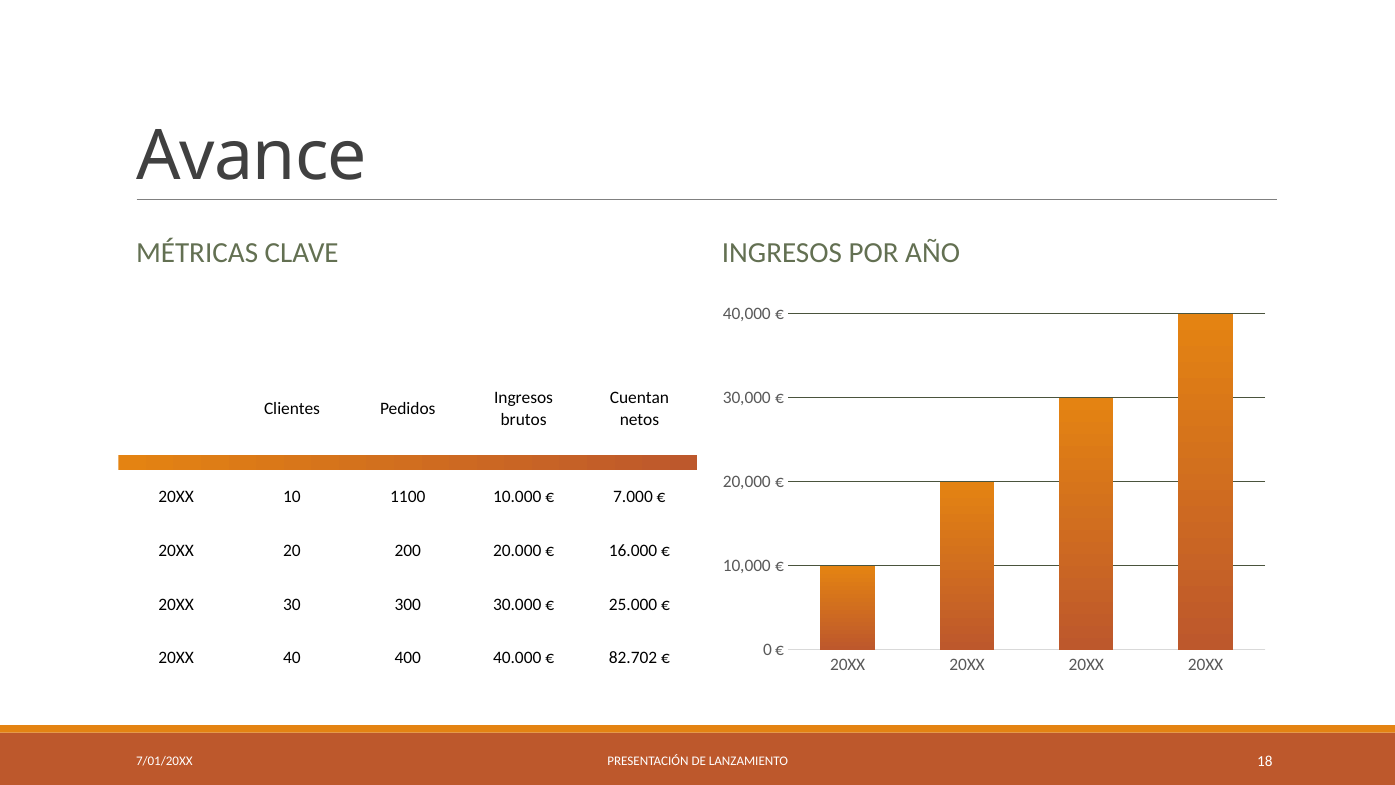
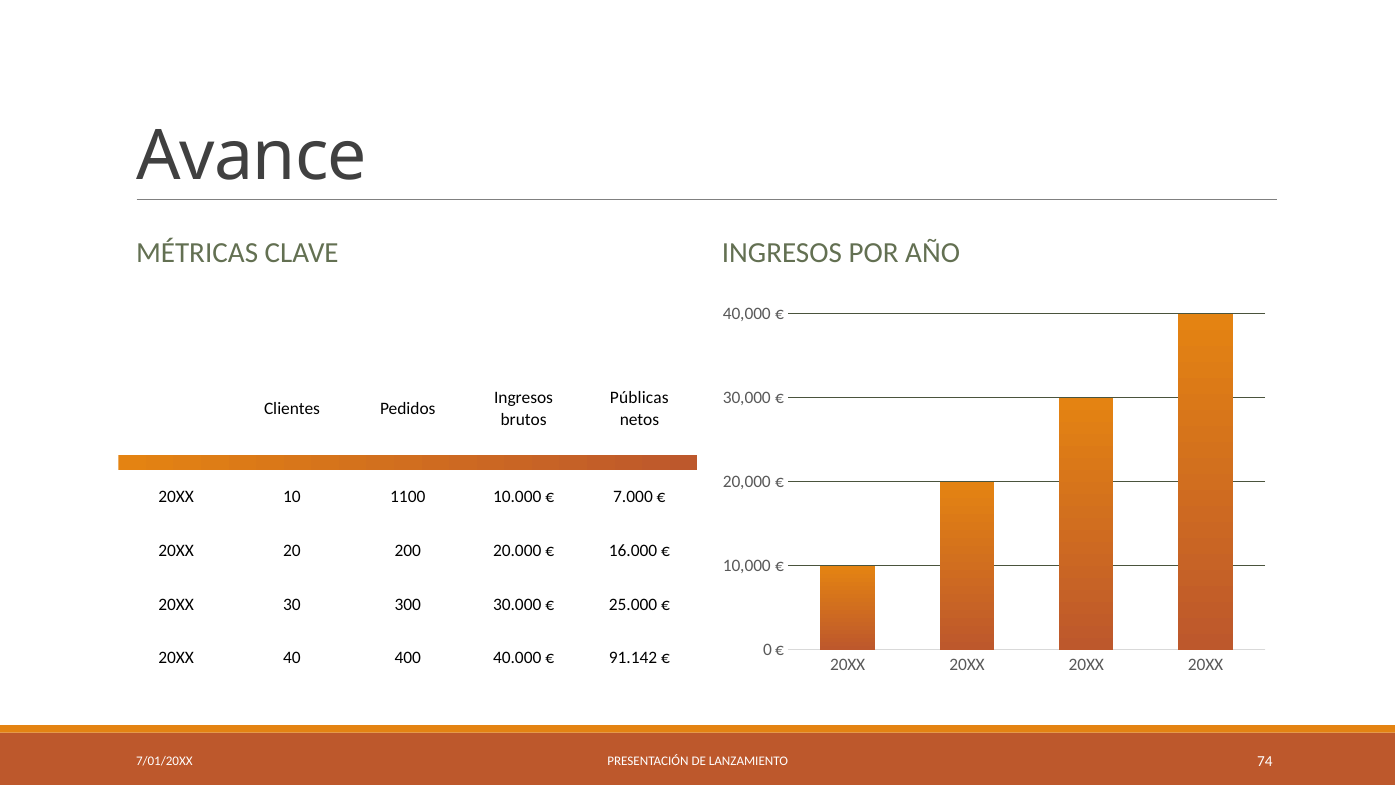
Cuentan: Cuentan -> Públicas
82.702: 82.702 -> 91.142
18: 18 -> 74
